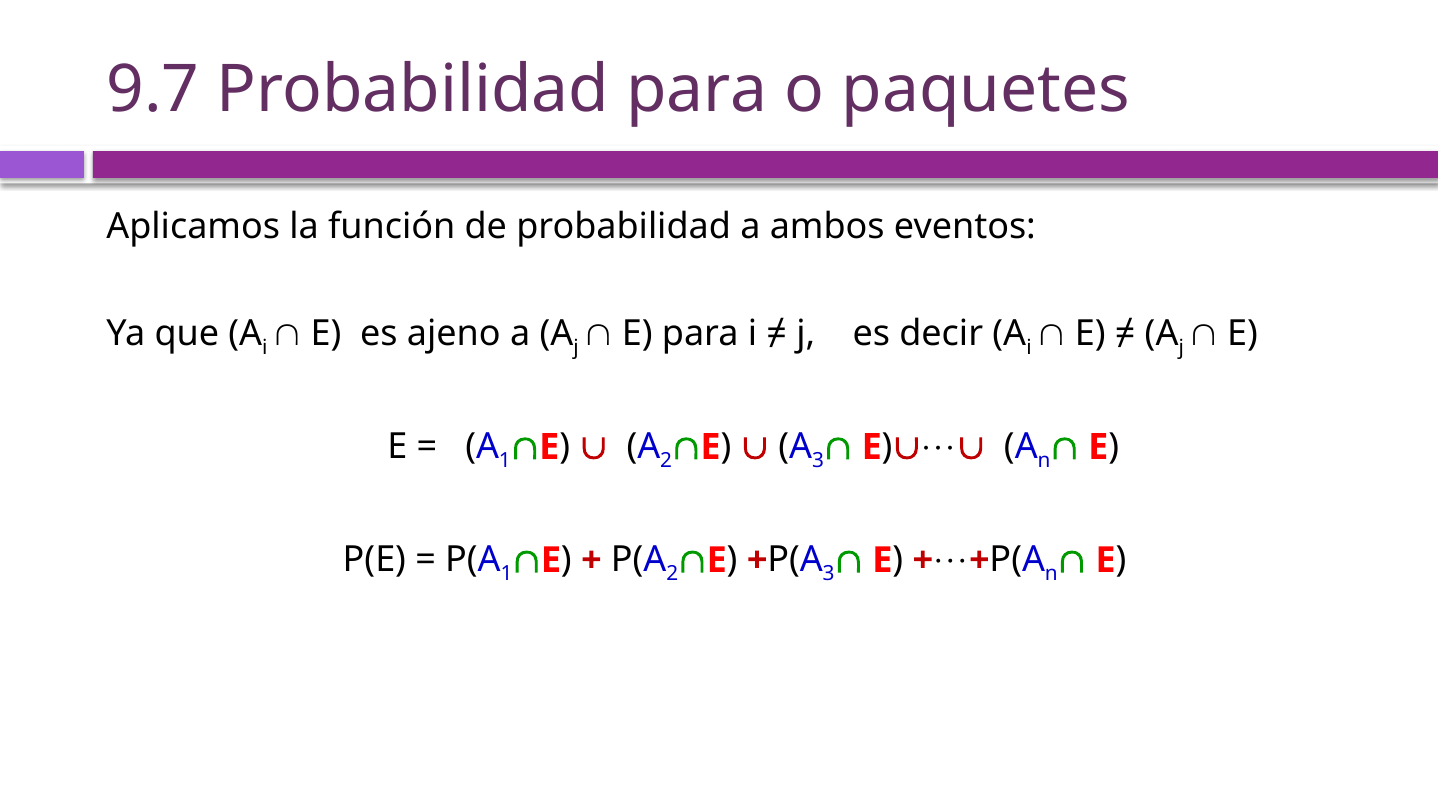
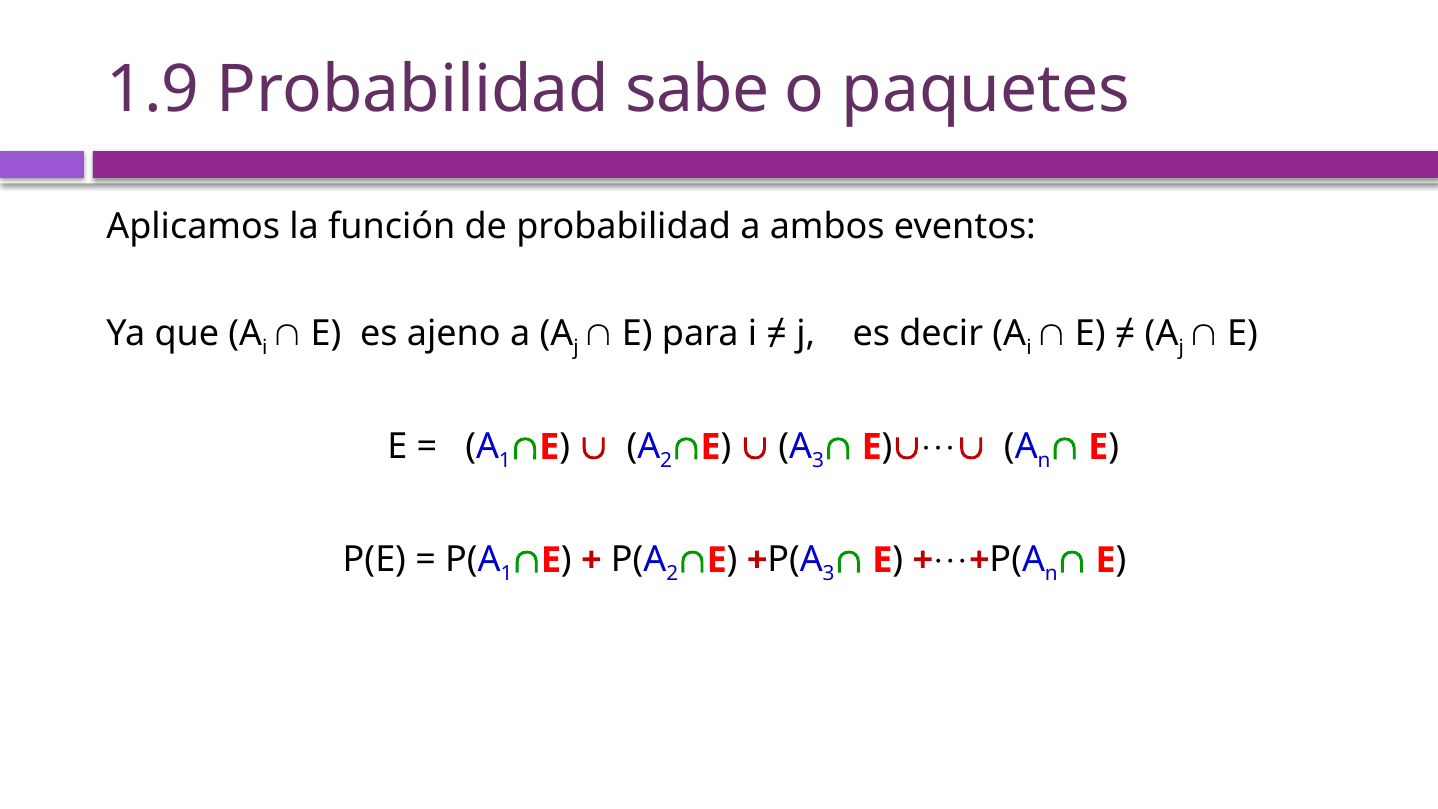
9.7: 9.7 -> 1.9
Probabilidad para: para -> sabe
